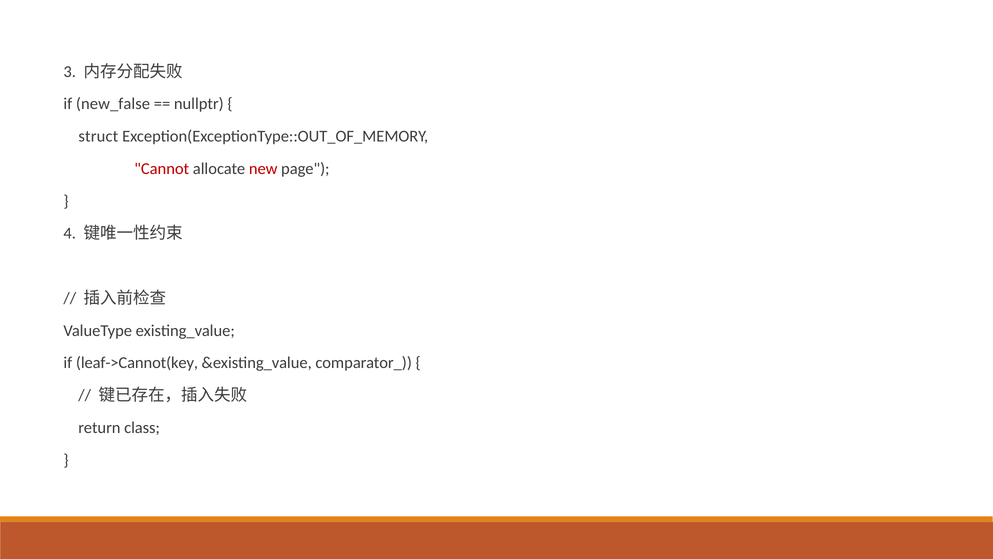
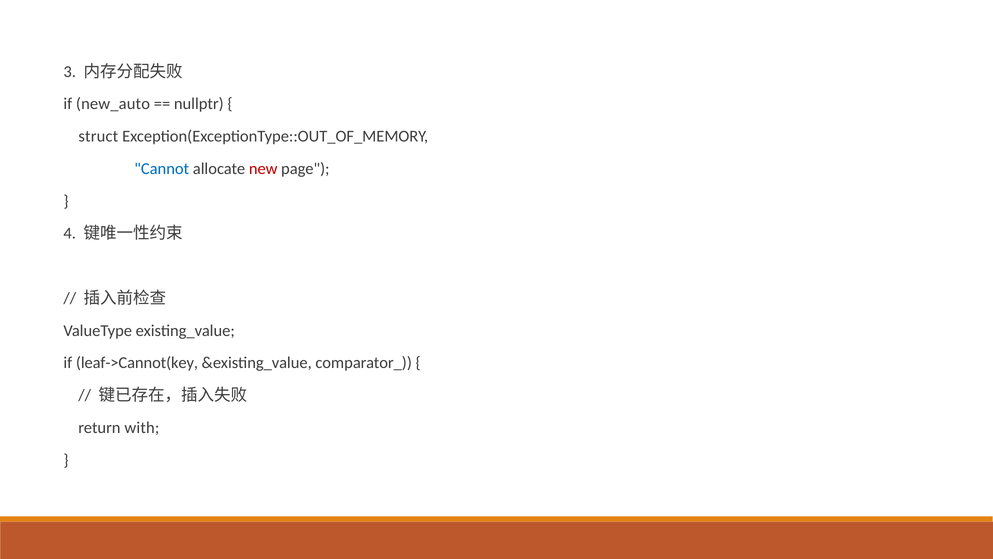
new_false: new_false -> new_auto
Cannot colour: red -> blue
class: class -> with
